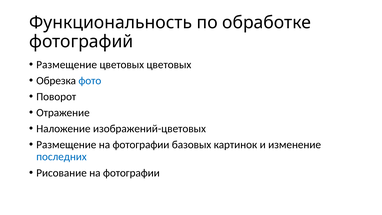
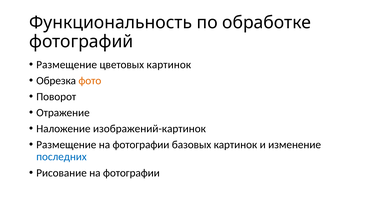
цветовых цветовых: цветовых -> картинок
фото colour: blue -> orange
изображений-цветовых: изображений-цветовых -> изображений-картинок
